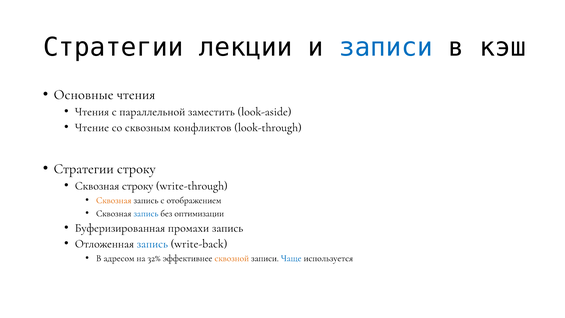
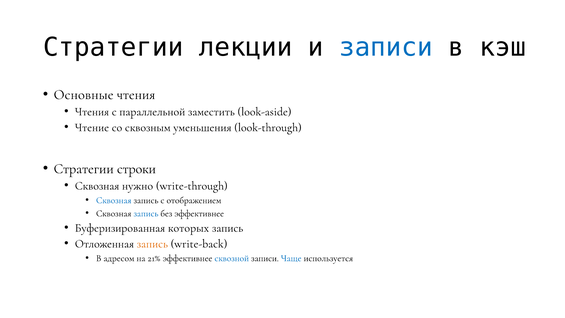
конфликтов: конфликтов -> уменьшения
Стратегии строку: строку -> строки
Сквозная строку: строку -> нужно
Сквозная at (114, 200) colour: orange -> blue
без оптимизации: оптимизации -> эффективнее
промахи: промахи -> которых
запись at (152, 243) colour: blue -> orange
32%: 32% -> 21%
сквозной colour: orange -> blue
